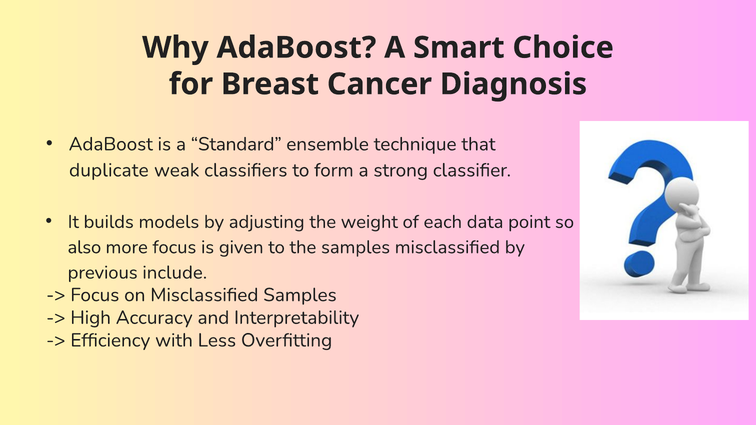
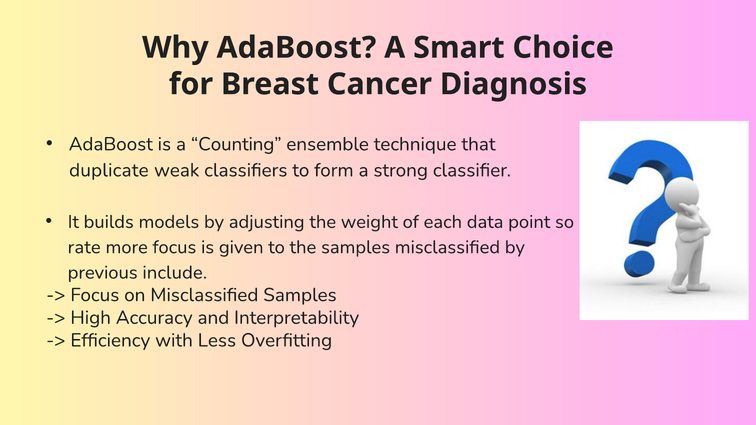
Standard: Standard -> Counting
also: also -> rate
